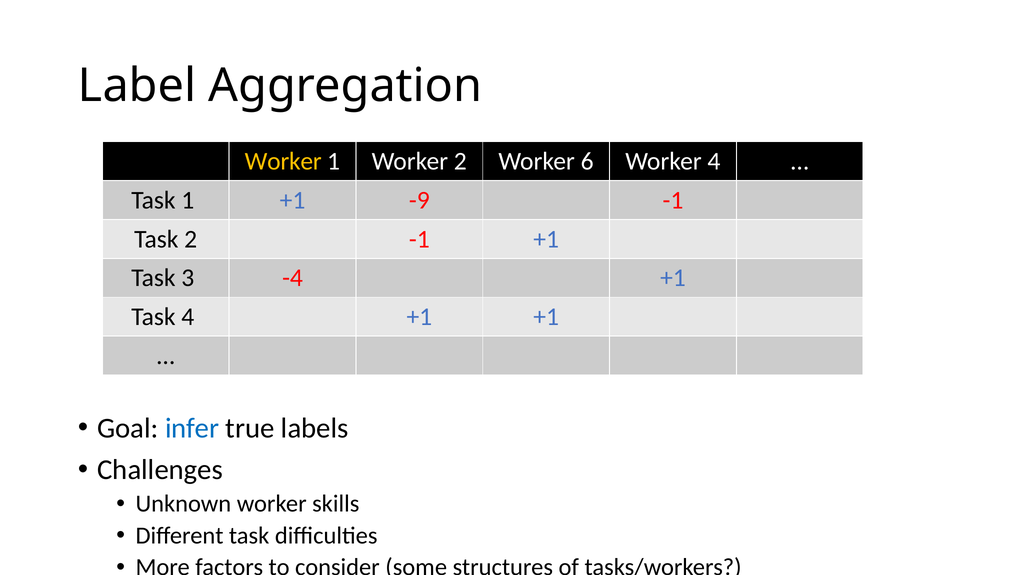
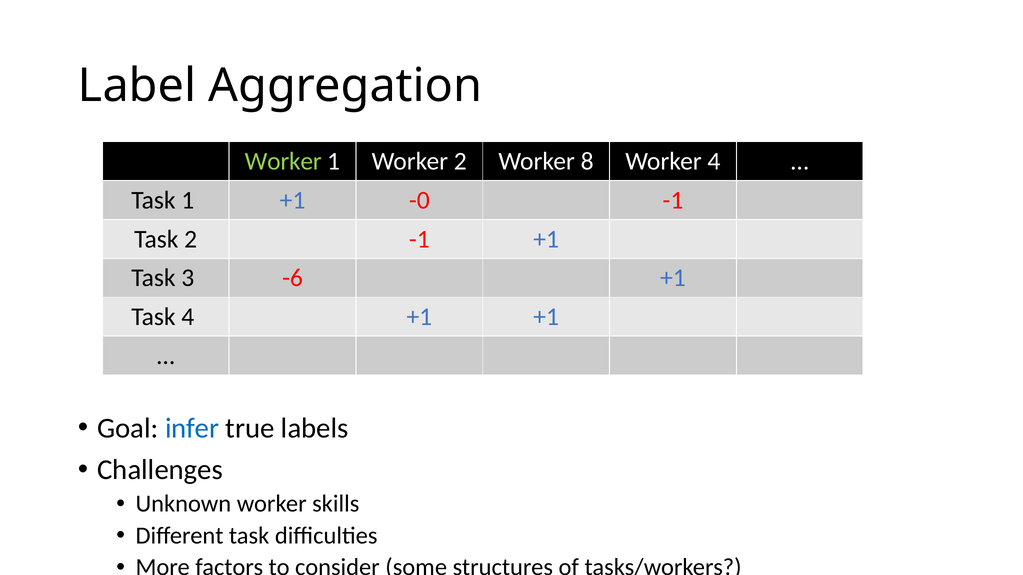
Worker at (283, 162) colour: yellow -> light green
6: 6 -> 8
-9: -9 -> -0
-4: -4 -> -6
